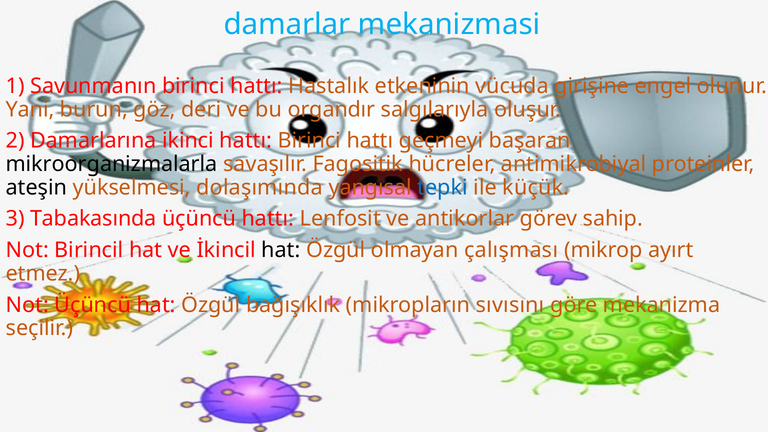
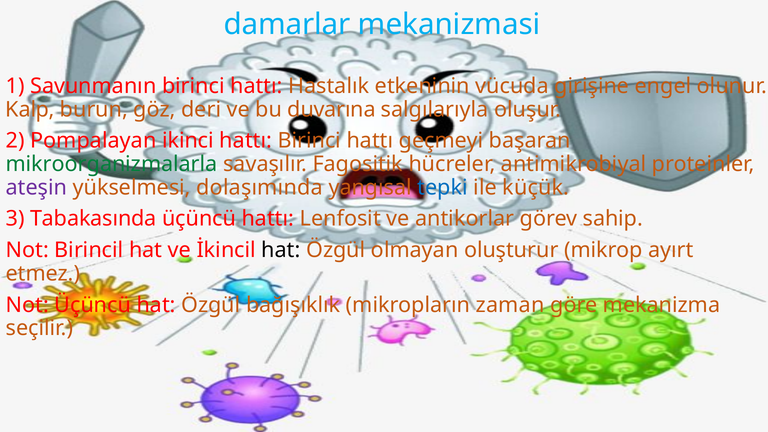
Yani: Yani -> Kalp
organdır: organdır -> duvarına
Damarlarına: Damarlarına -> Pompalayan
mikroorganizmalarla colour: black -> green
ateşin colour: black -> purple
çalışması: çalışması -> oluşturur
sıvısını: sıvısını -> zaman
